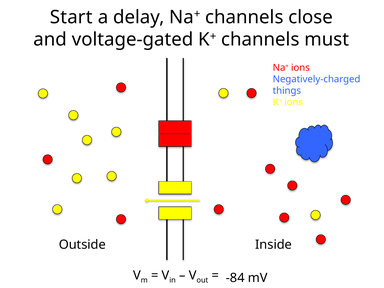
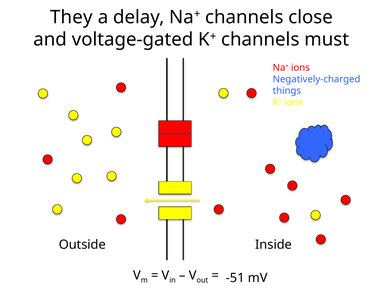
Start: Start -> They
-84: -84 -> -51
